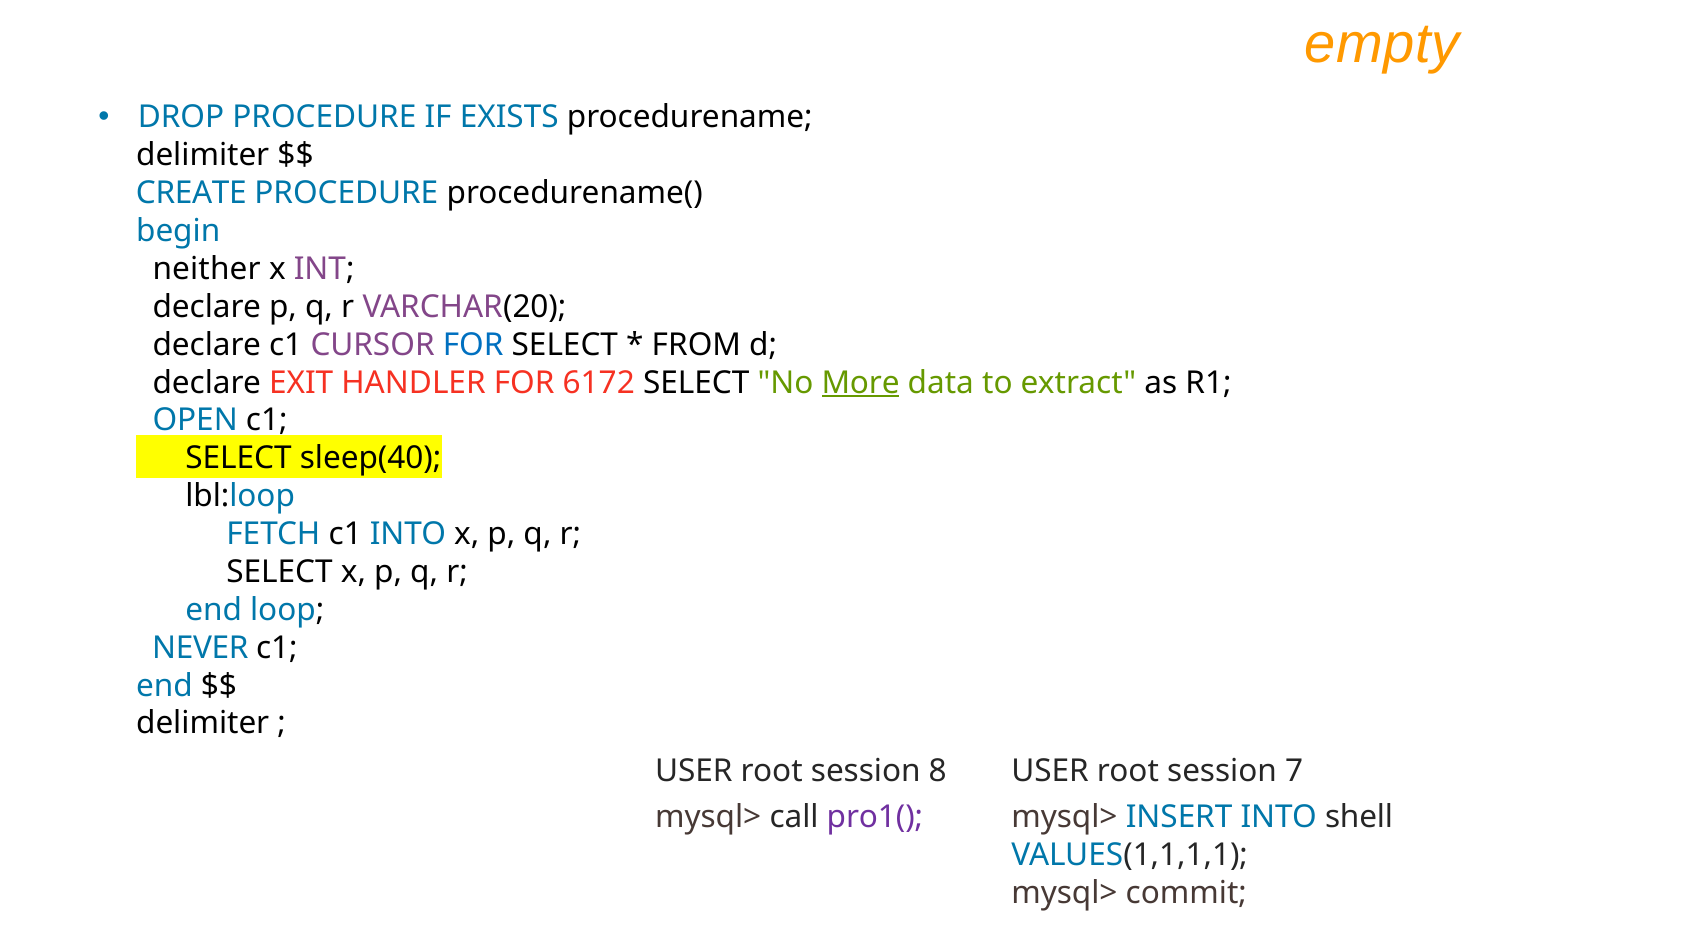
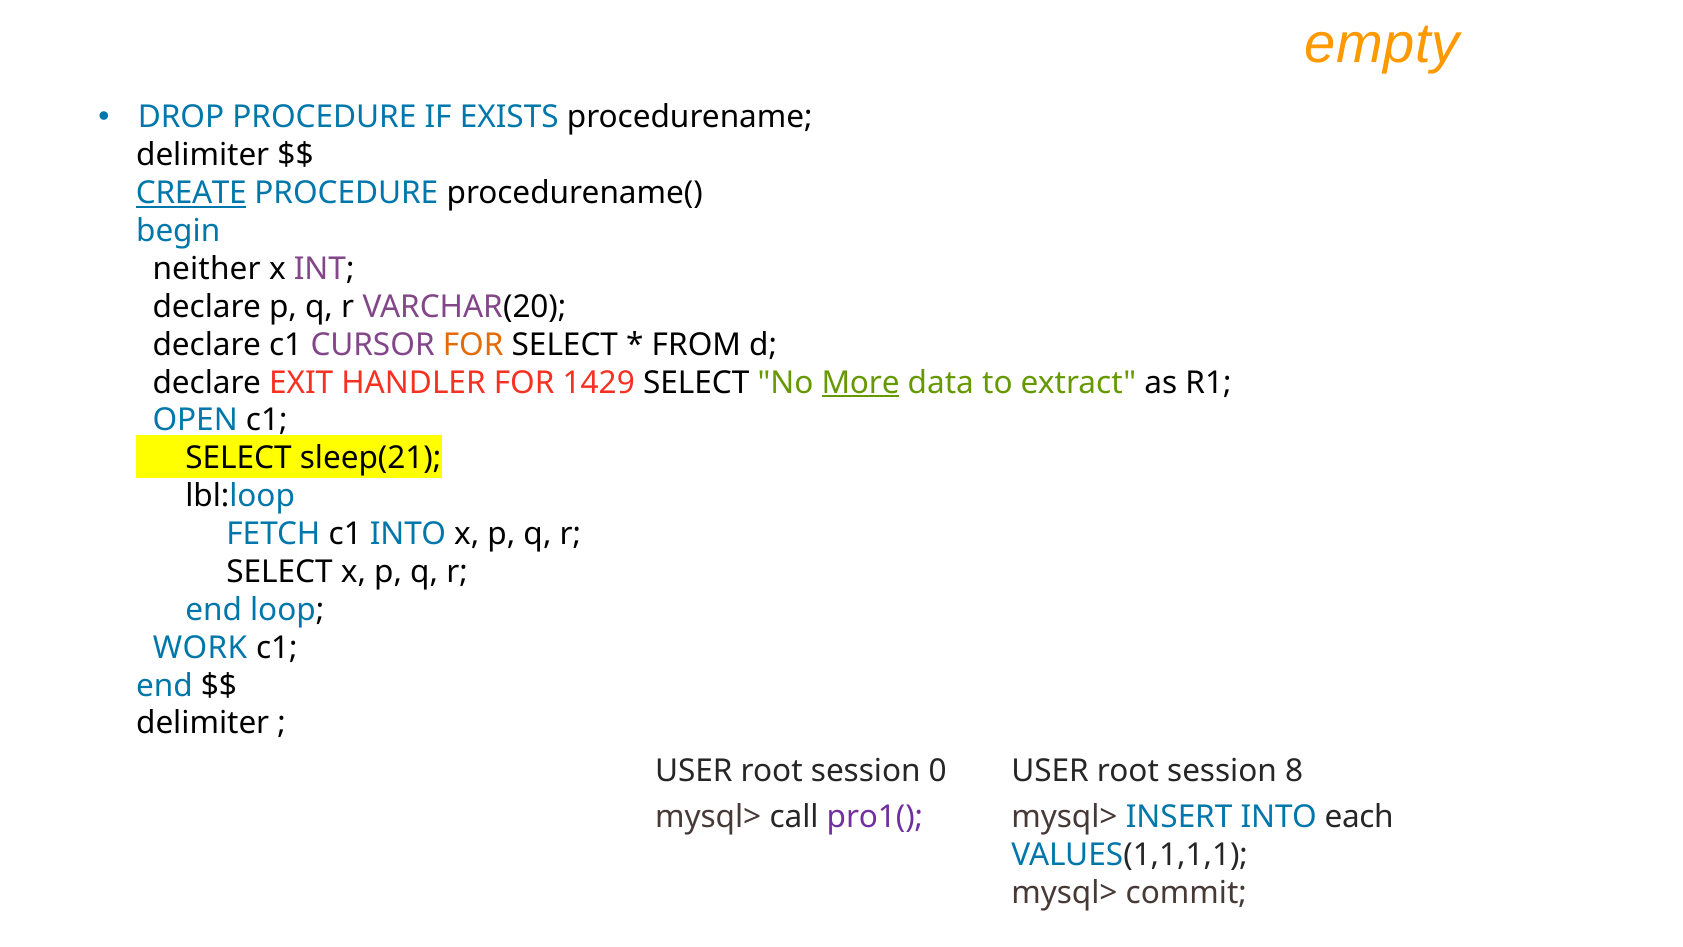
CREATE underline: none -> present
FOR at (473, 345) colour: blue -> orange
6172: 6172 -> 1429
sleep(40: sleep(40 -> sleep(21
NEVER: NEVER -> WORK
8: 8 -> 0
7: 7 -> 8
shell: shell -> each
